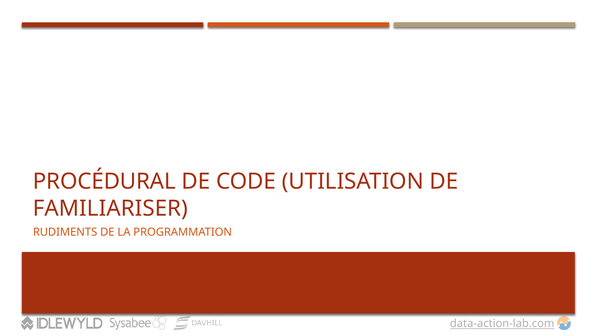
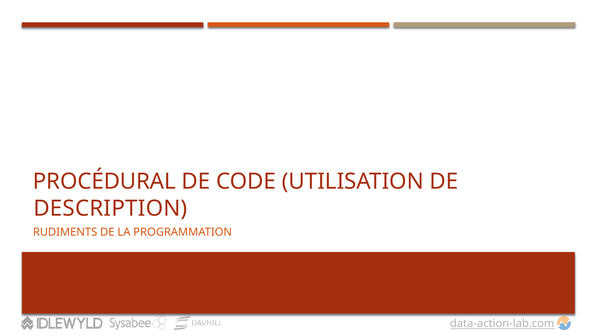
FAMILIARISER: FAMILIARISER -> DESCRIPTION
